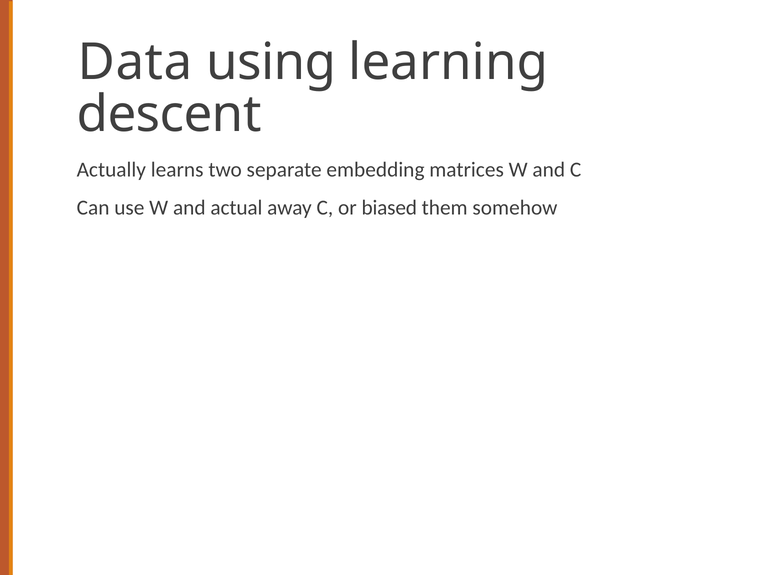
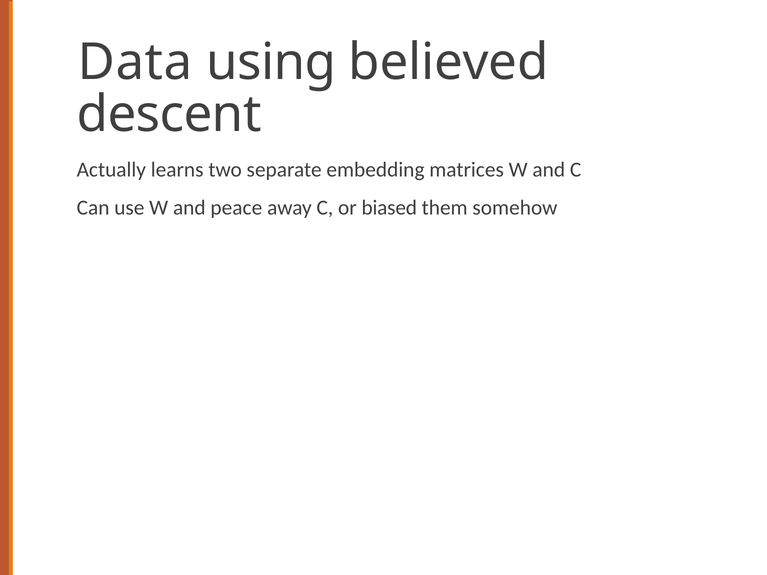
learning: learning -> believed
actual: actual -> peace
